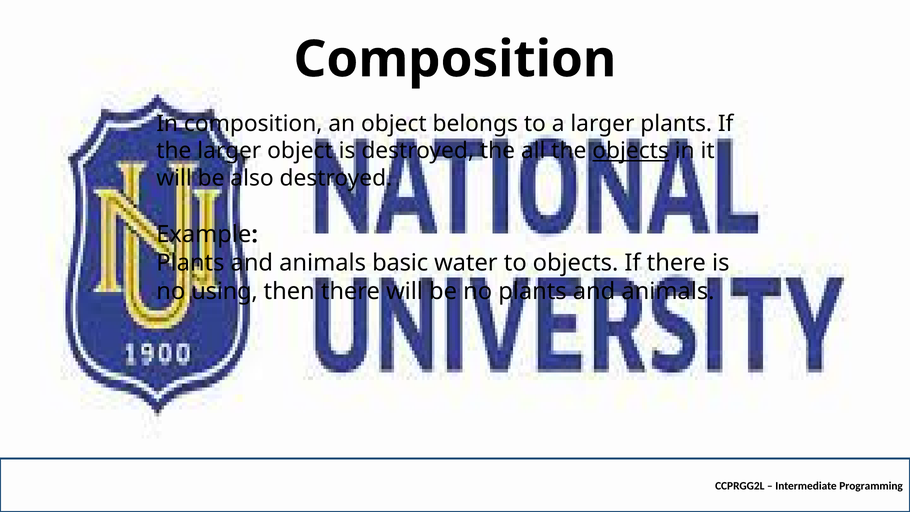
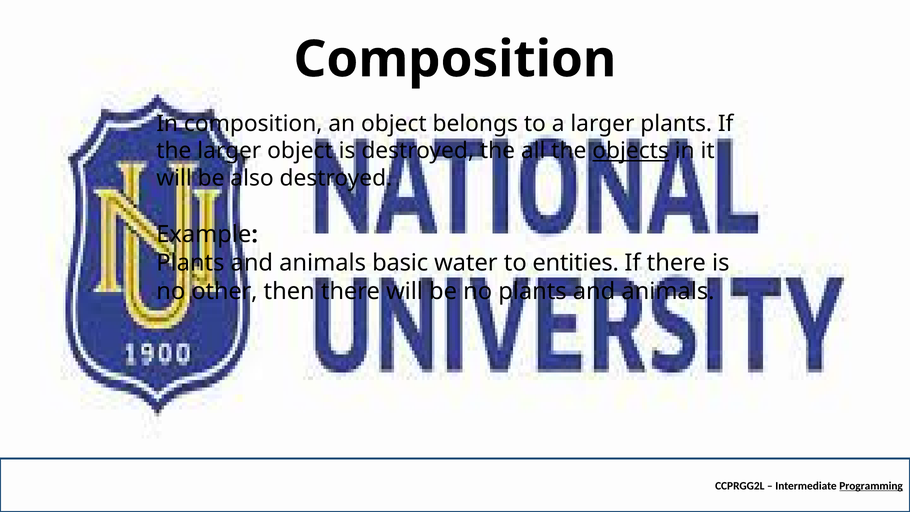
to objects: objects -> entities
using: using -> other
Programming underline: none -> present
